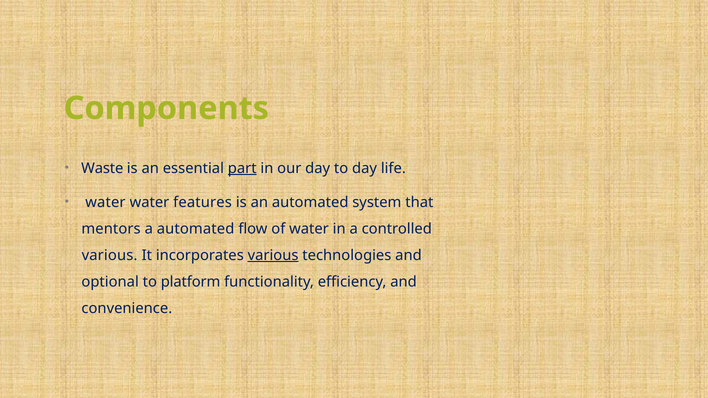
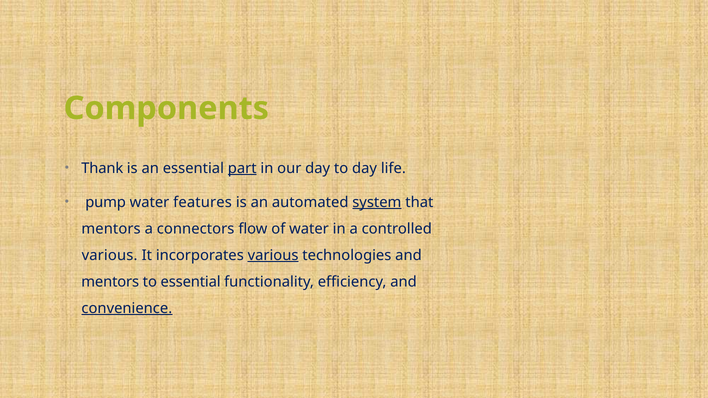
Waste: Waste -> Thank
water at (105, 202): water -> pump
system underline: none -> present
a automated: automated -> connectors
optional at (110, 282): optional -> mentors
to platform: platform -> essential
convenience underline: none -> present
